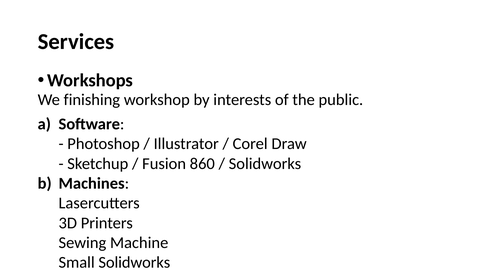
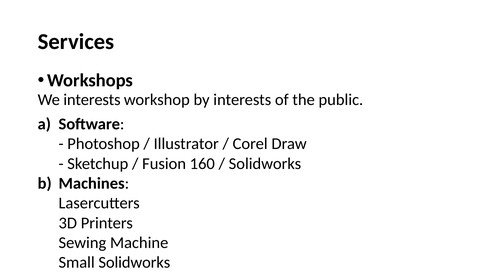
We finishing: finishing -> interests
860: 860 -> 160
